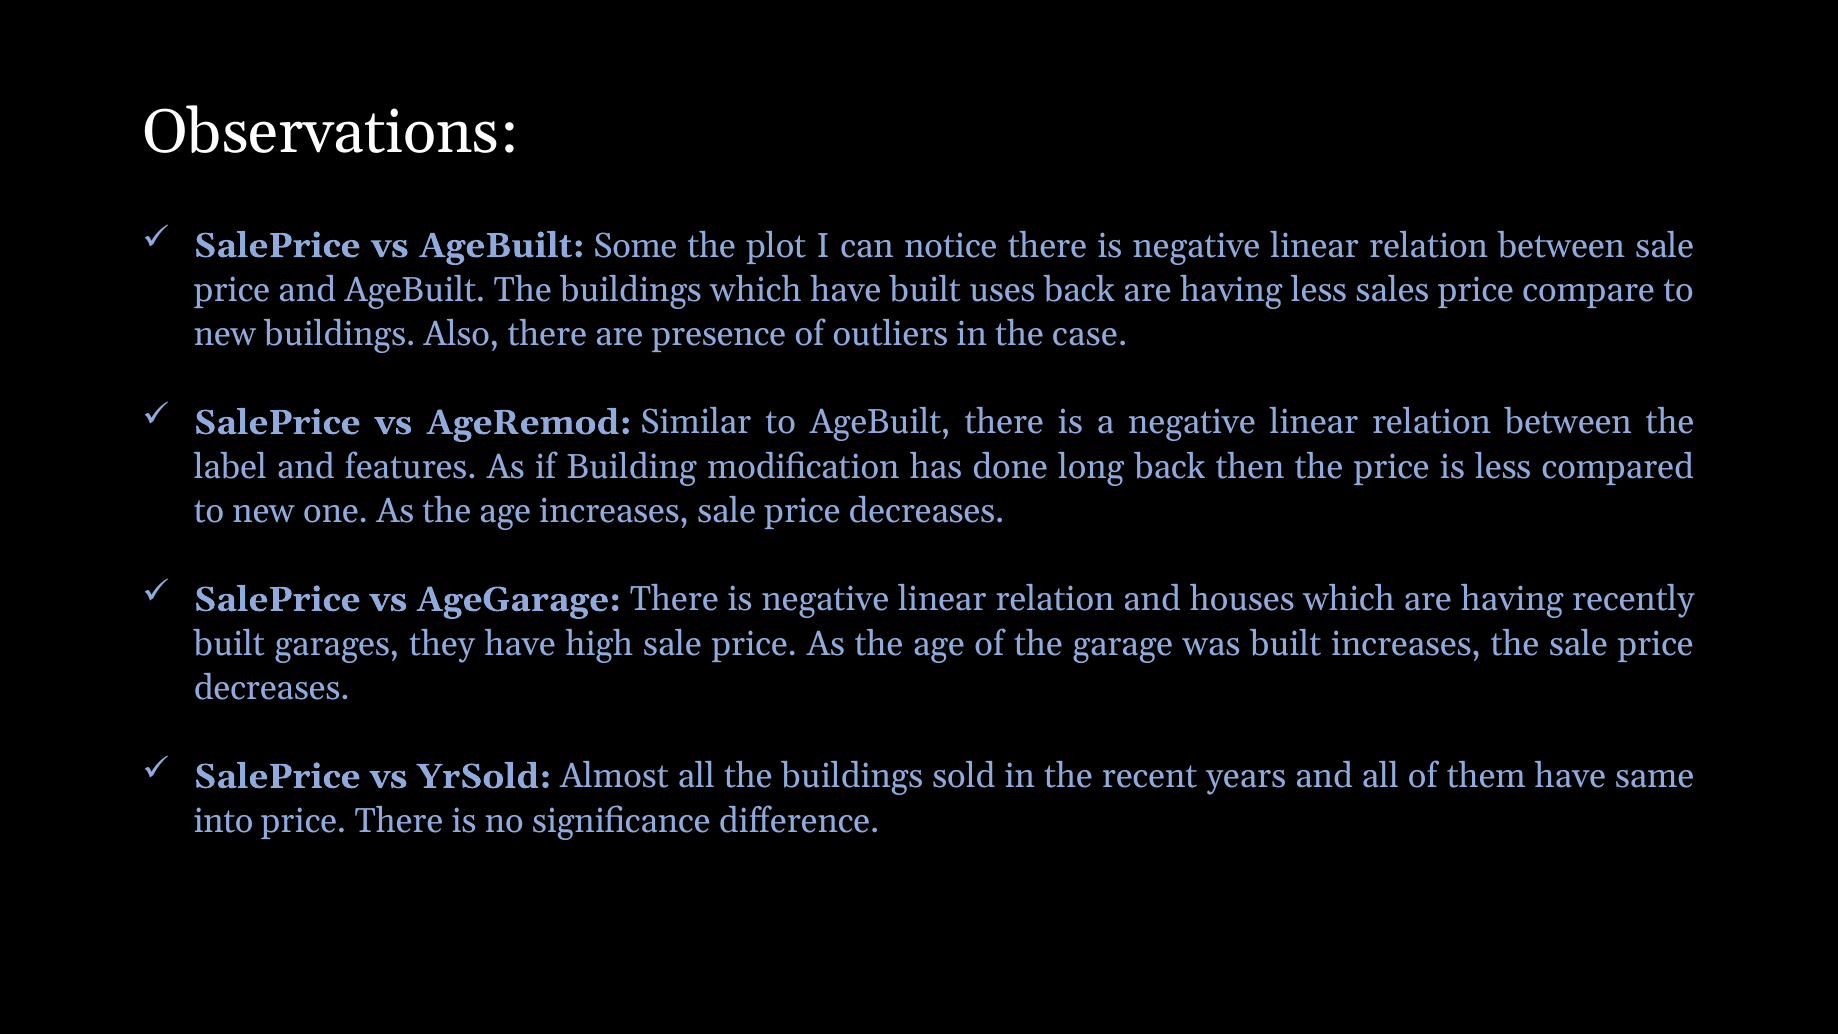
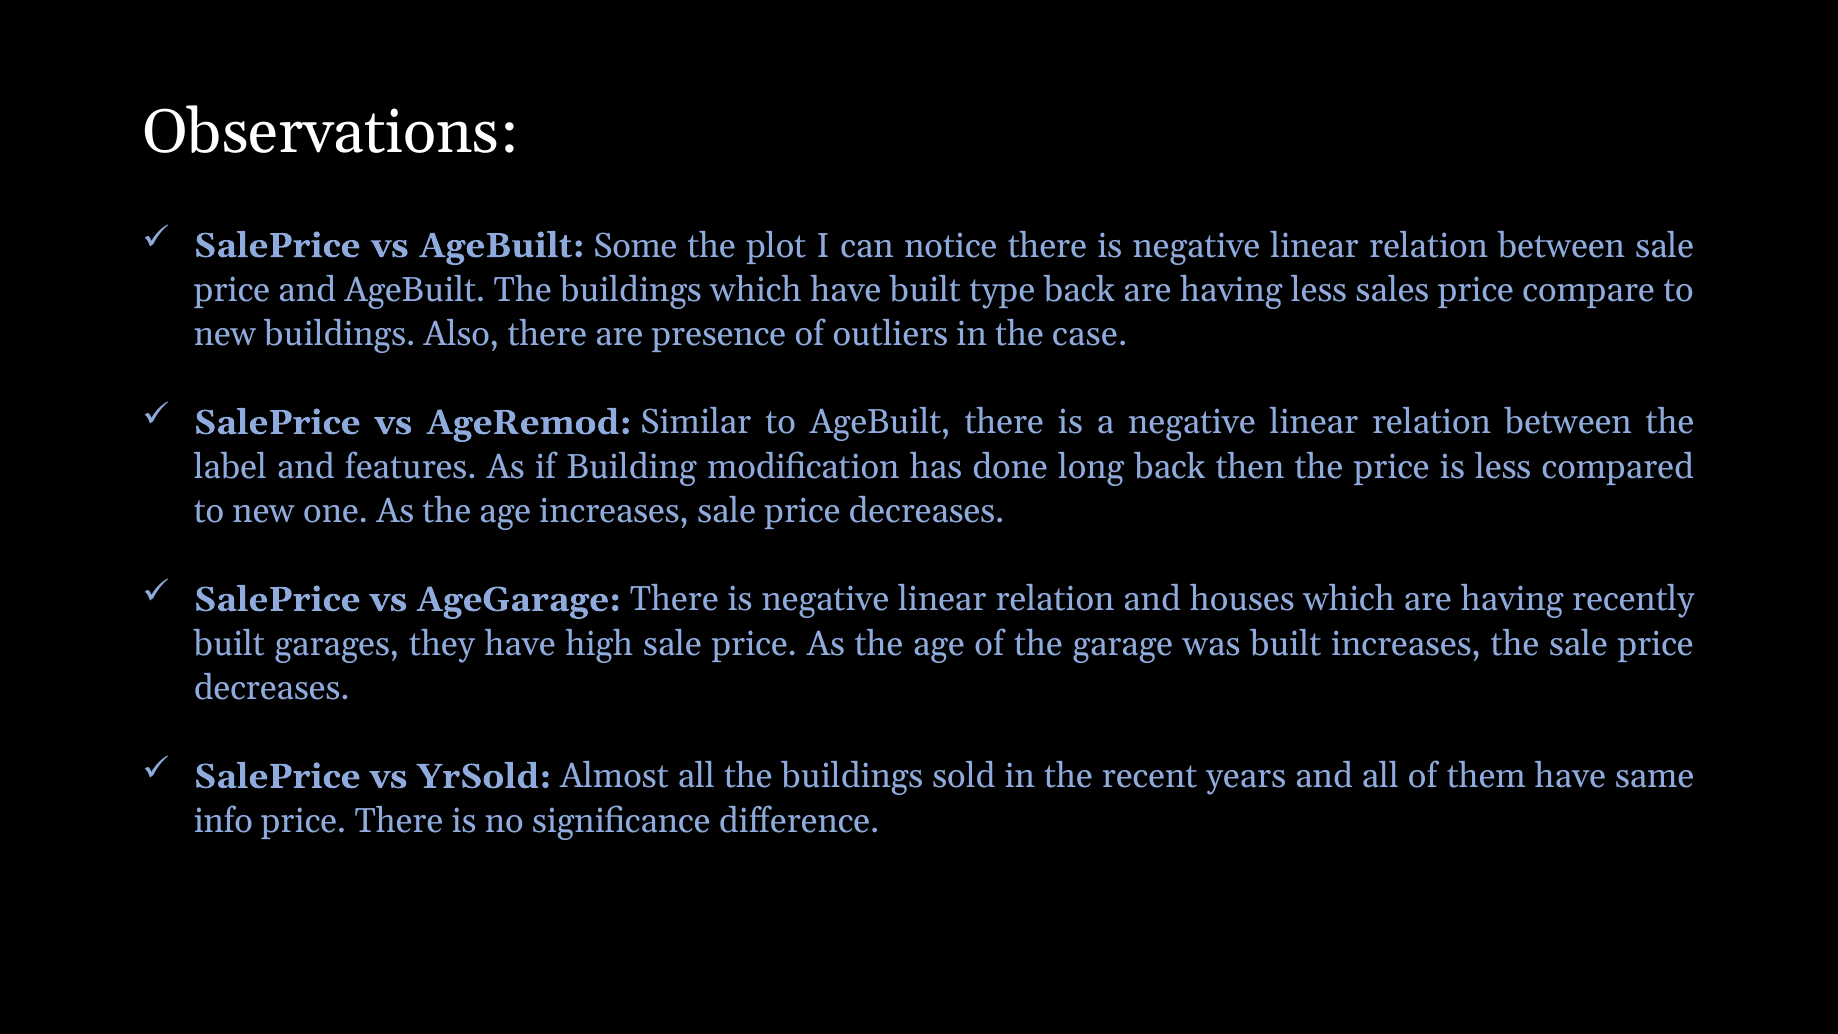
uses: uses -> type
into: into -> info
